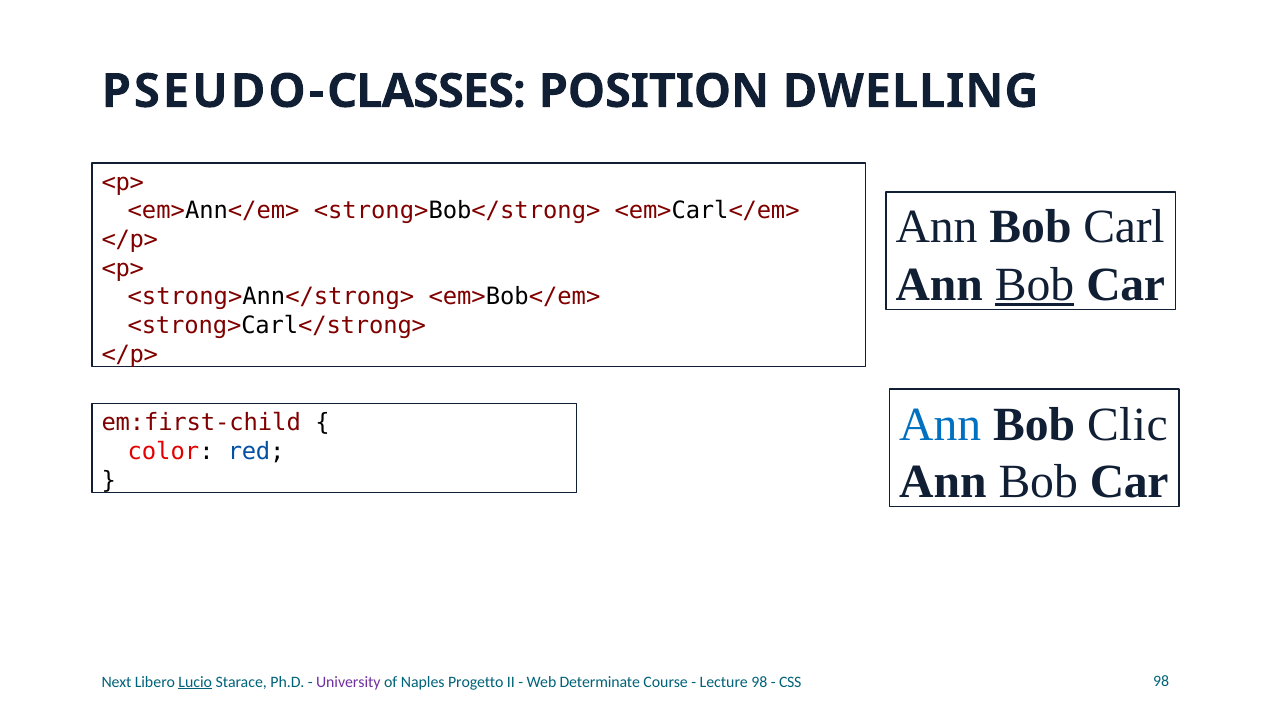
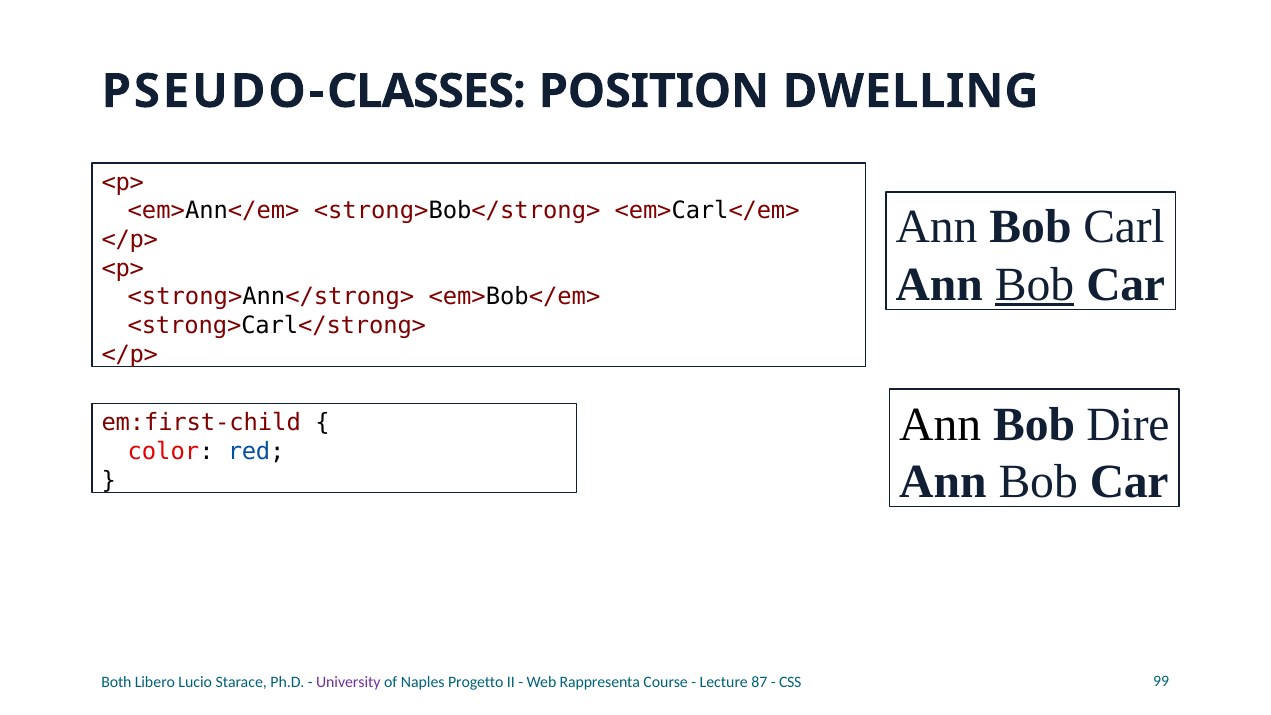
Ann at (940, 424) colour: blue -> black
Clic: Clic -> Dire
Next: Next -> Both
Lucio underline: present -> none
Determinate: Determinate -> Rappresenta
Lecture 98: 98 -> 87
CSS 98: 98 -> 99
